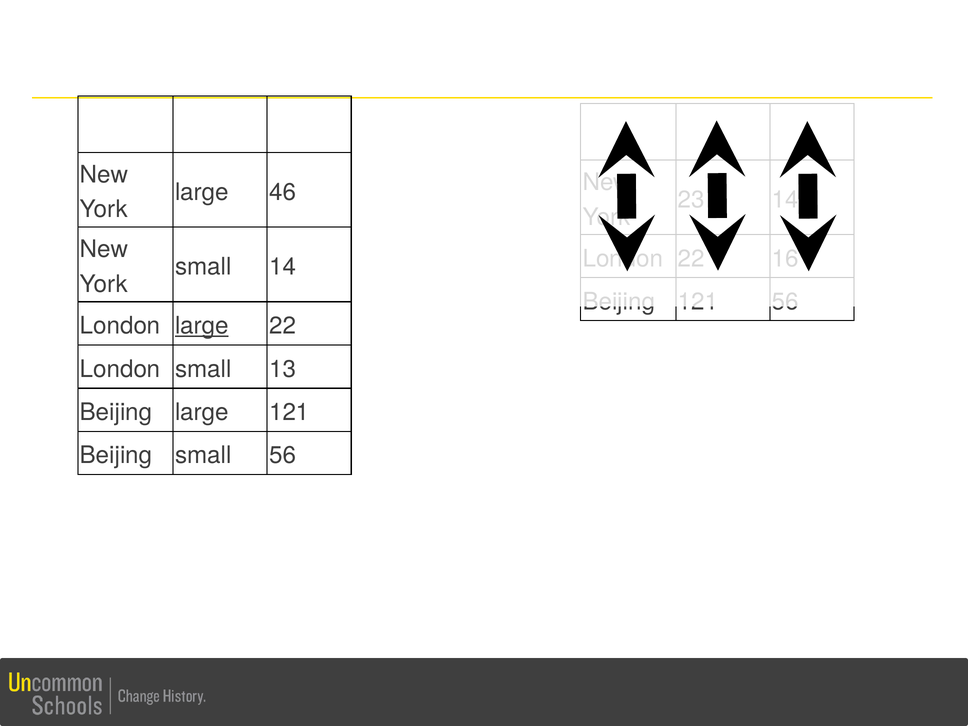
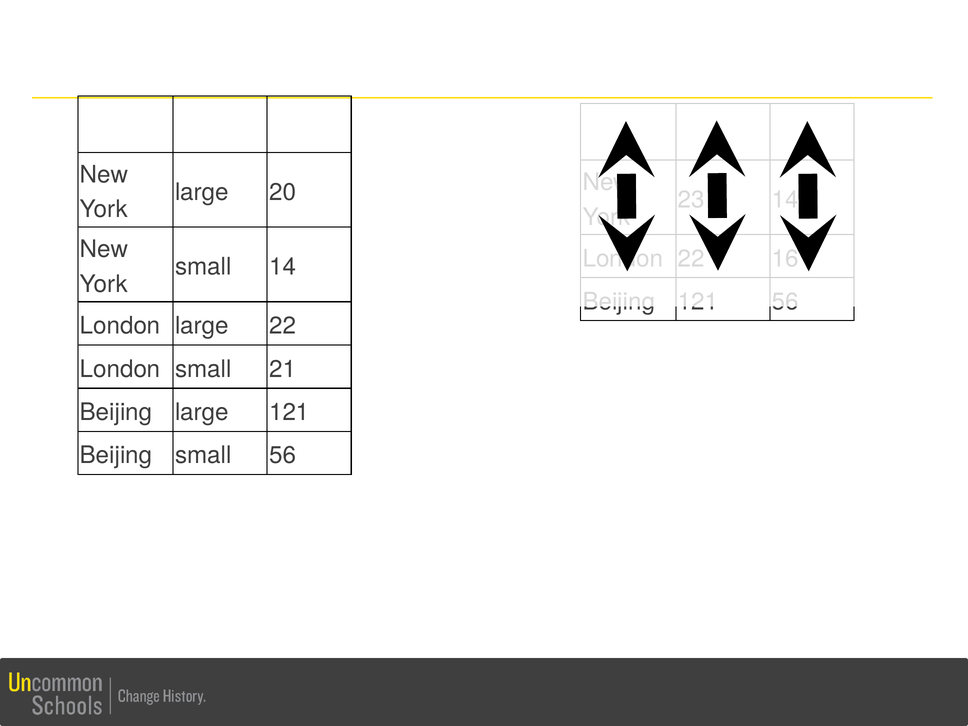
46: 46 -> 20
large at (202, 326) underline: present -> none
13: 13 -> 21
